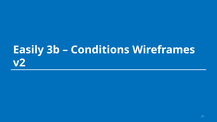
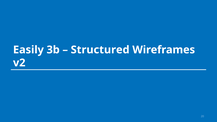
Conditions: Conditions -> Structured
